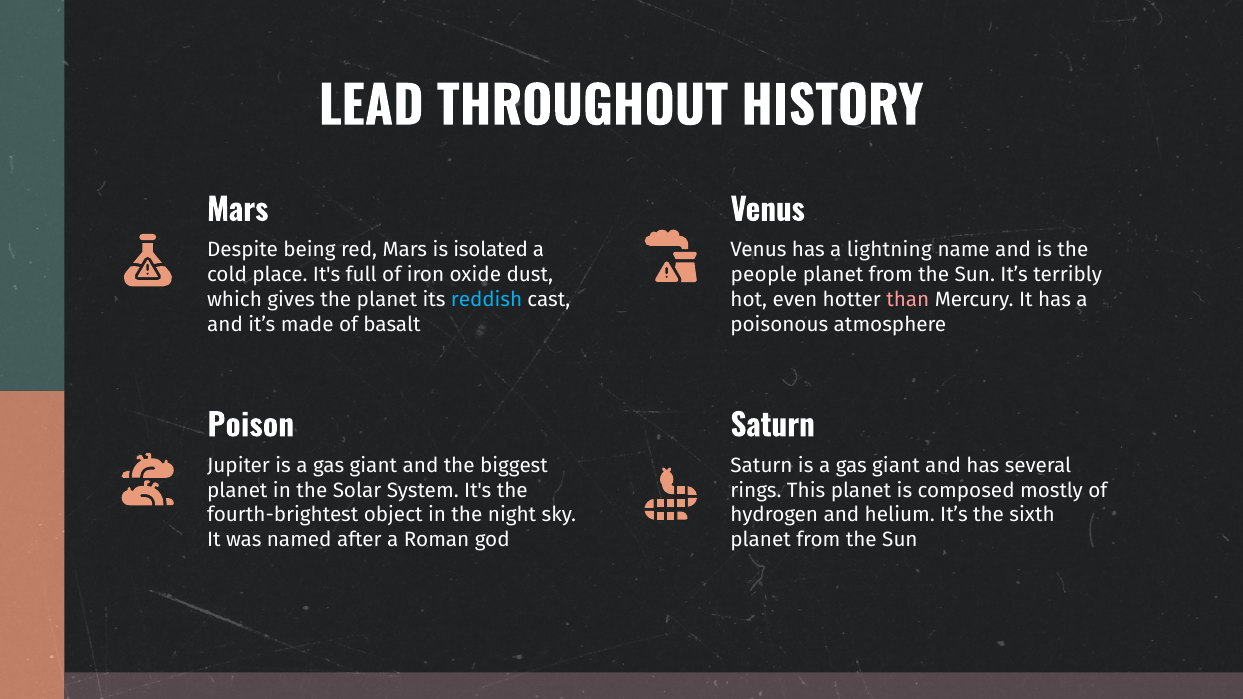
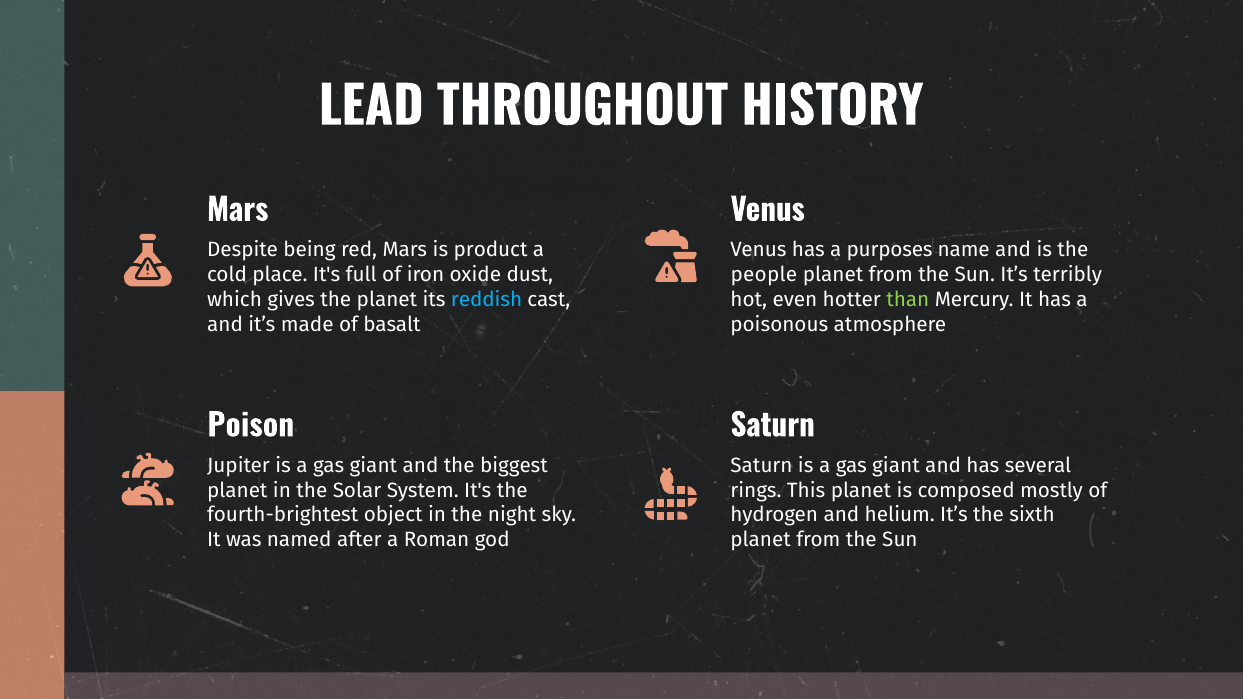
isolated: isolated -> product
lightning: lightning -> purposes
than colour: pink -> light green
